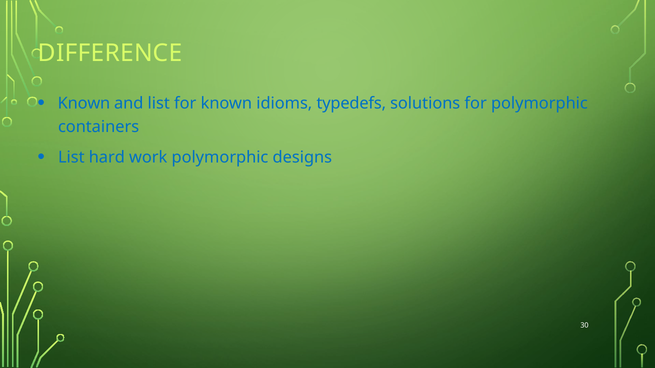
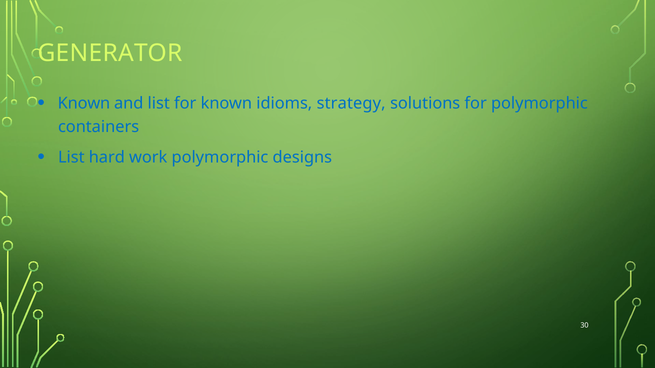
DIFFERENCE: DIFFERENCE -> GENERATOR
typedefs: typedefs -> strategy
